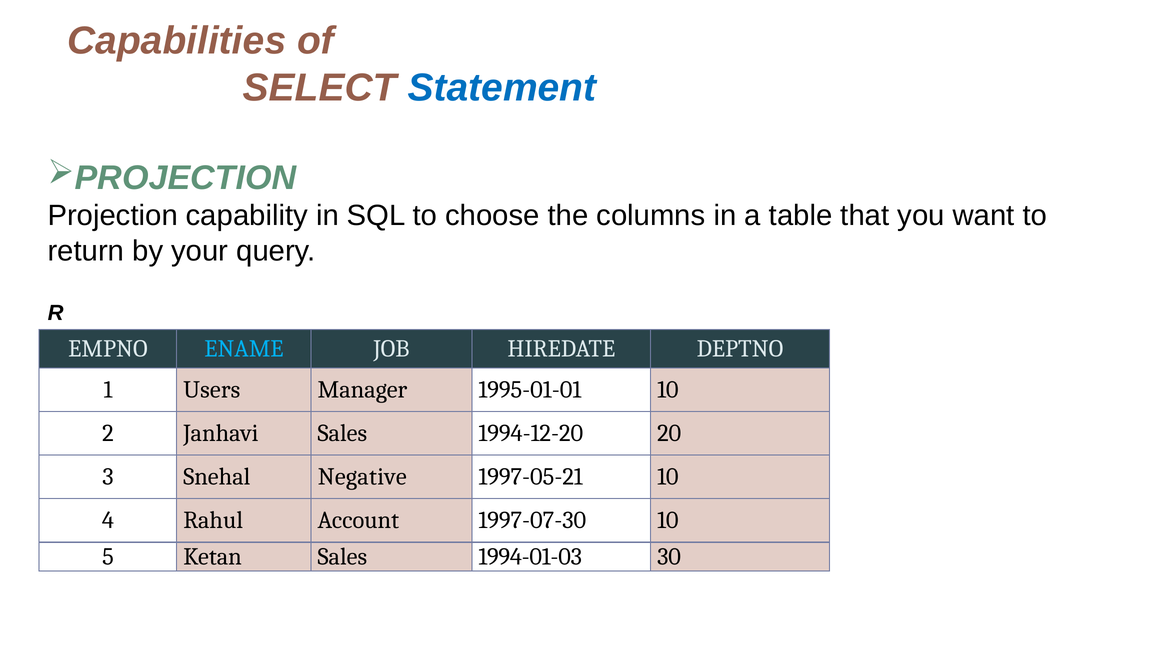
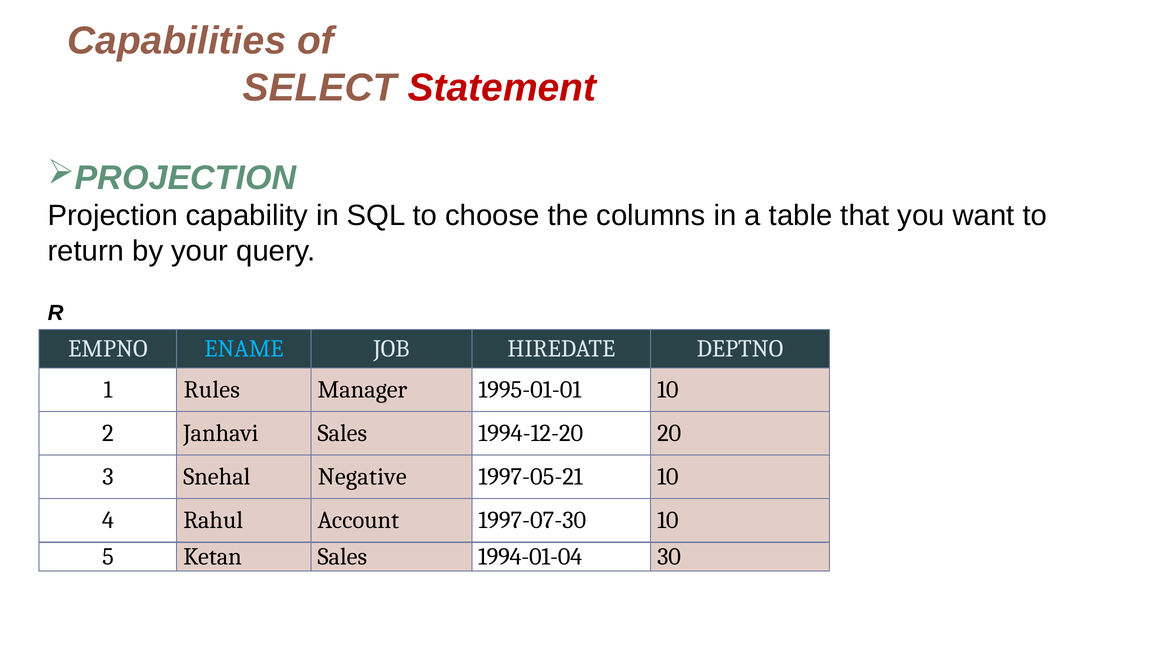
Statement colour: blue -> red
Users: Users -> Rules
1994-01-03: 1994-01-03 -> 1994-01-04
